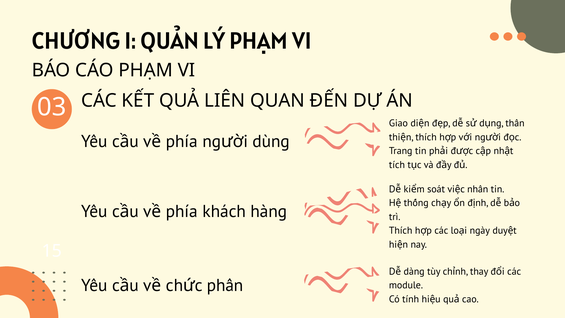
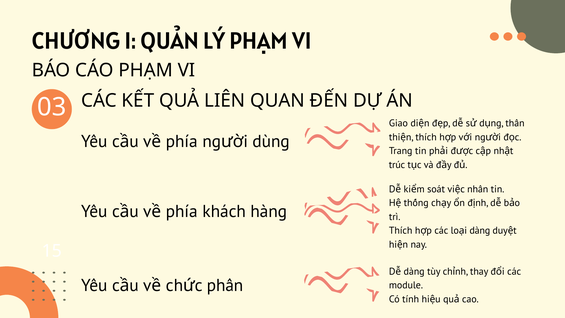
tích: tích -> trúc
i ngày: ngày -> dàng
